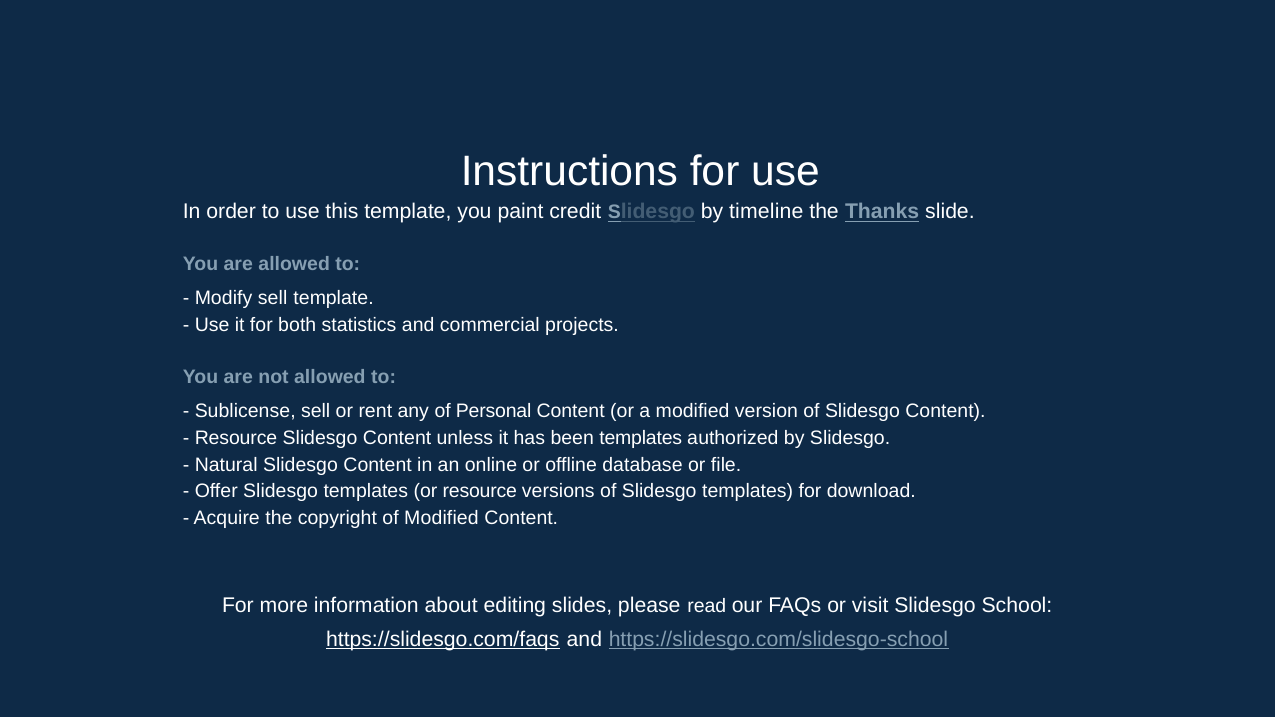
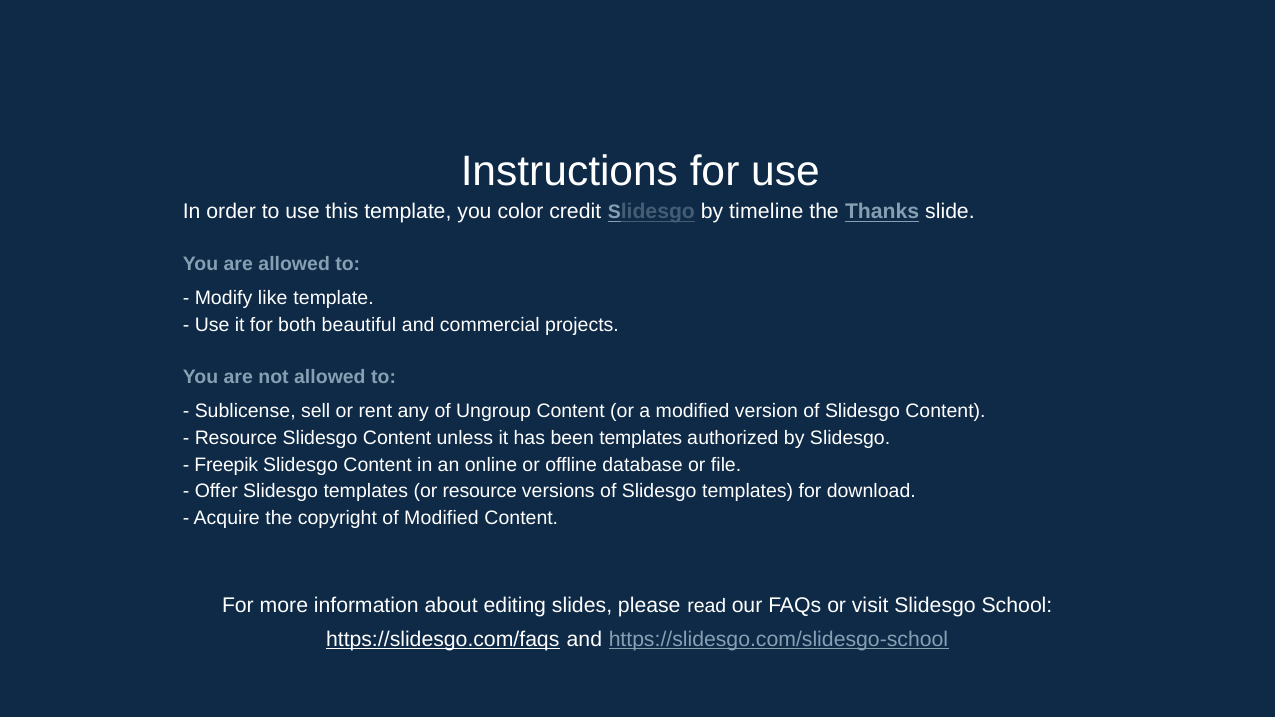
paint: paint -> color
Modify sell: sell -> like
statistics: statistics -> beautiful
Personal: Personal -> Ungroup
Natural: Natural -> Freepik
